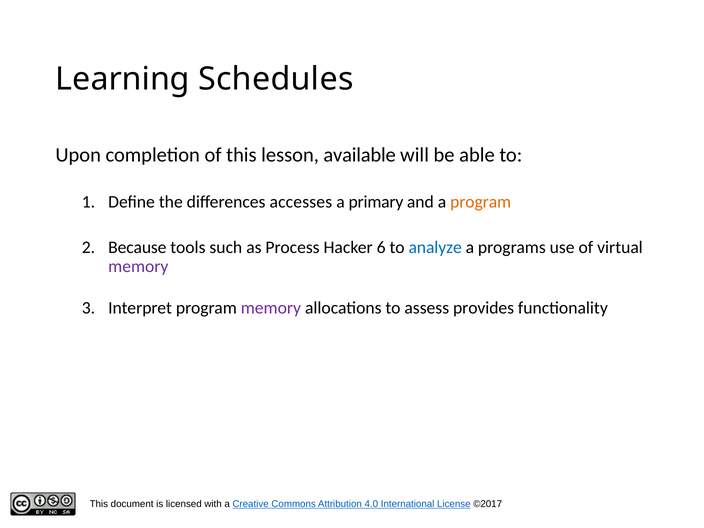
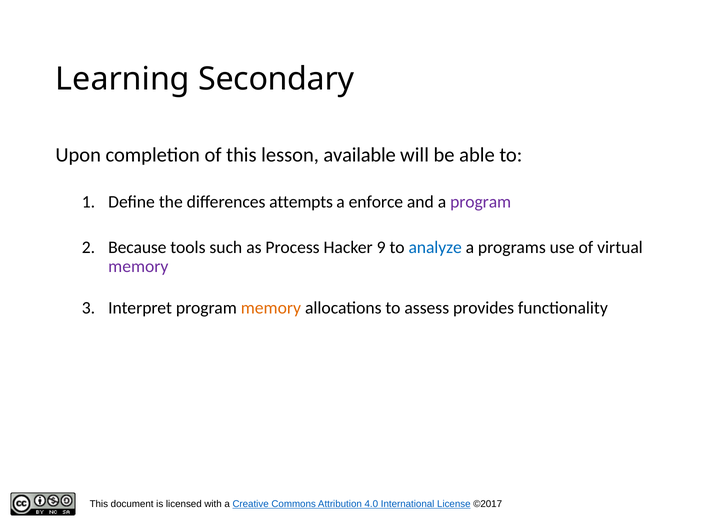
Schedules: Schedules -> Secondary
accesses: accesses -> attempts
primary: primary -> enforce
program at (481, 202) colour: orange -> purple
6: 6 -> 9
memory at (271, 308) colour: purple -> orange
